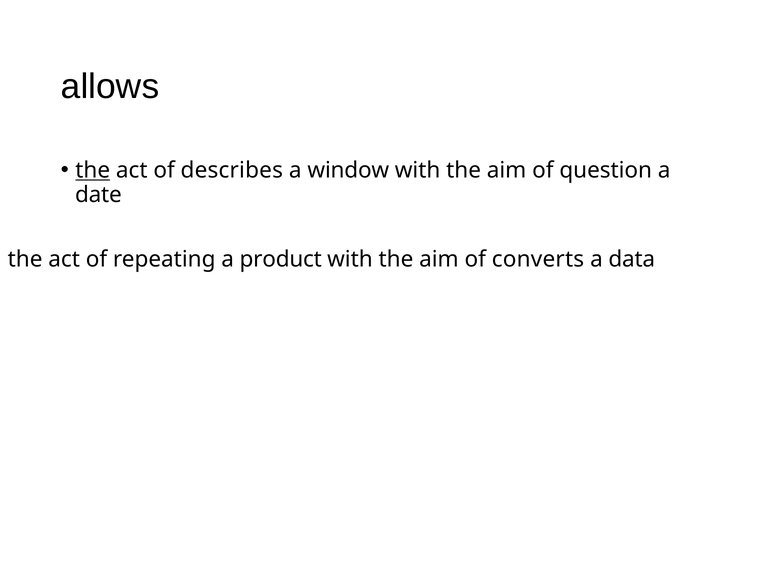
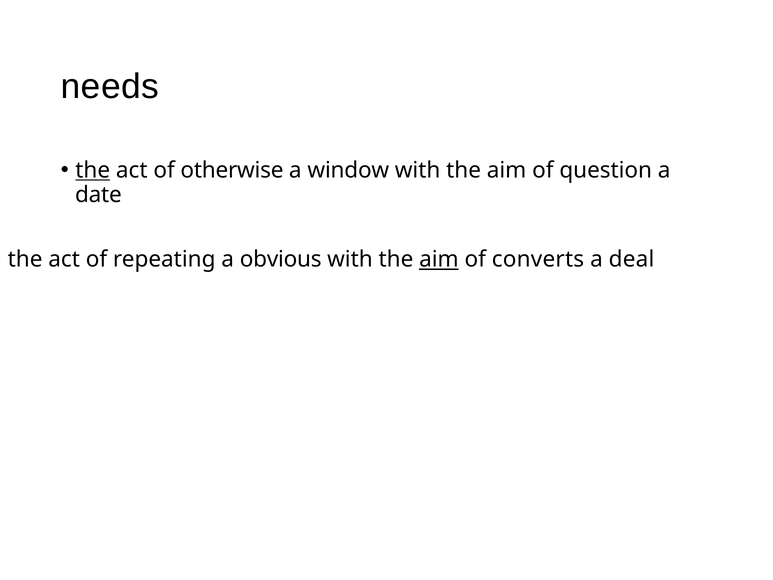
allows: allows -> needs
describes: describes -> otherwise
product: product -> obvious
aim at (439, 259) underline: none -> present
data: data -> deal
